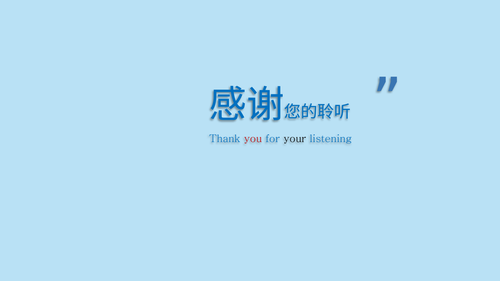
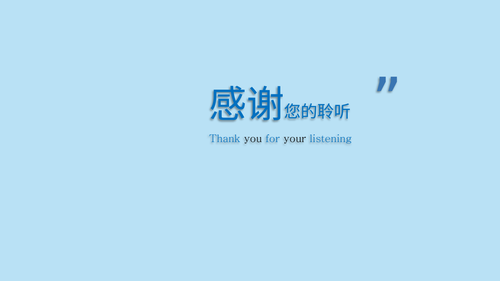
you colour: red -> black
